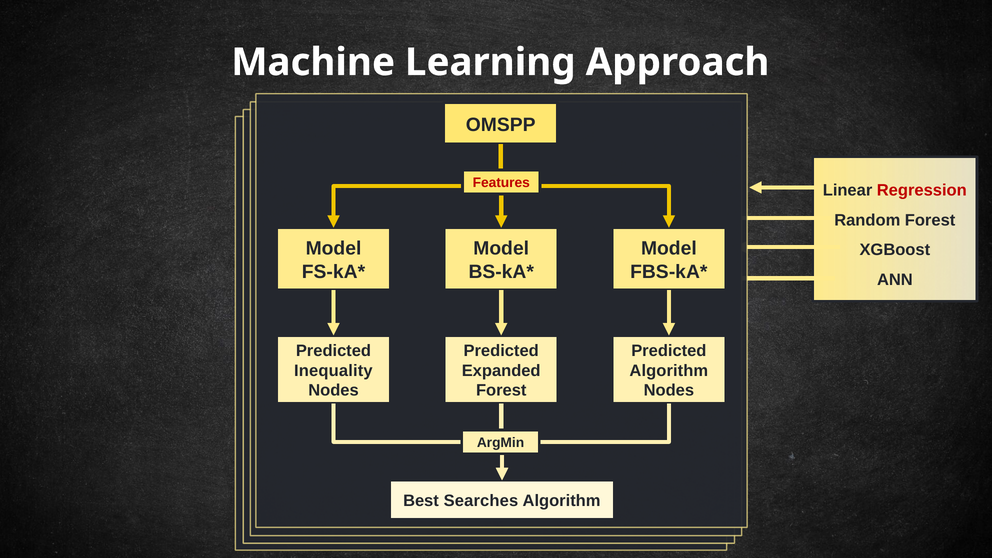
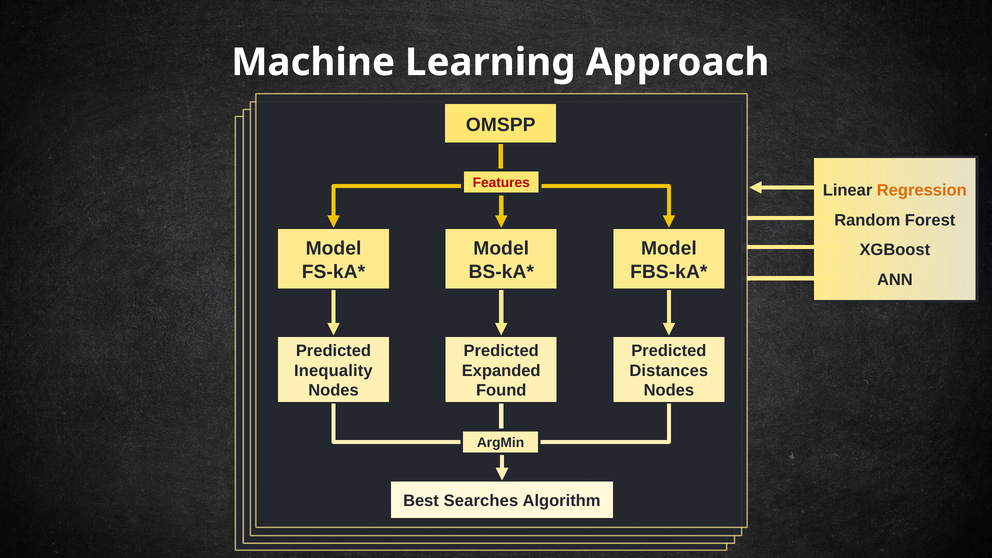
Regression colour: red -> orange
Algorithm at (669, 371): Algorithm -> Distances
Forest at (501, 390): Forest -> Found
